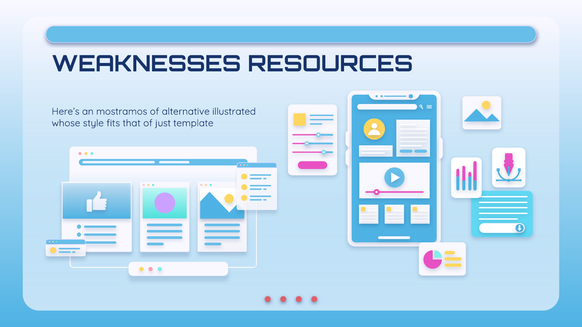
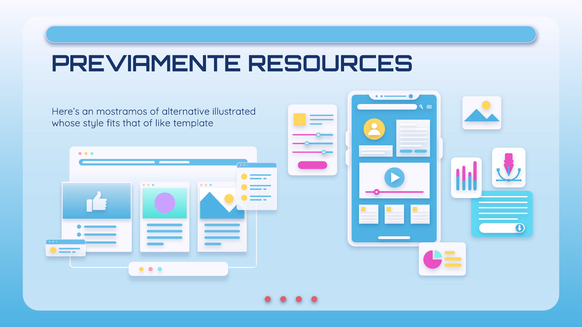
WEAKNESSES: WEAKNESSES -> PREVIAMENTE
just: just -> like
